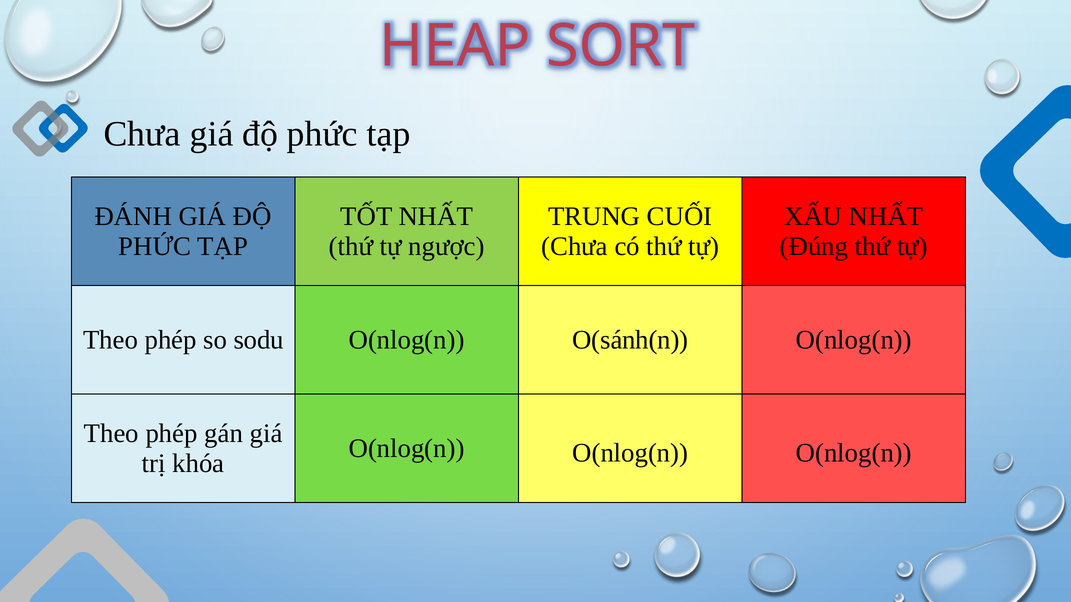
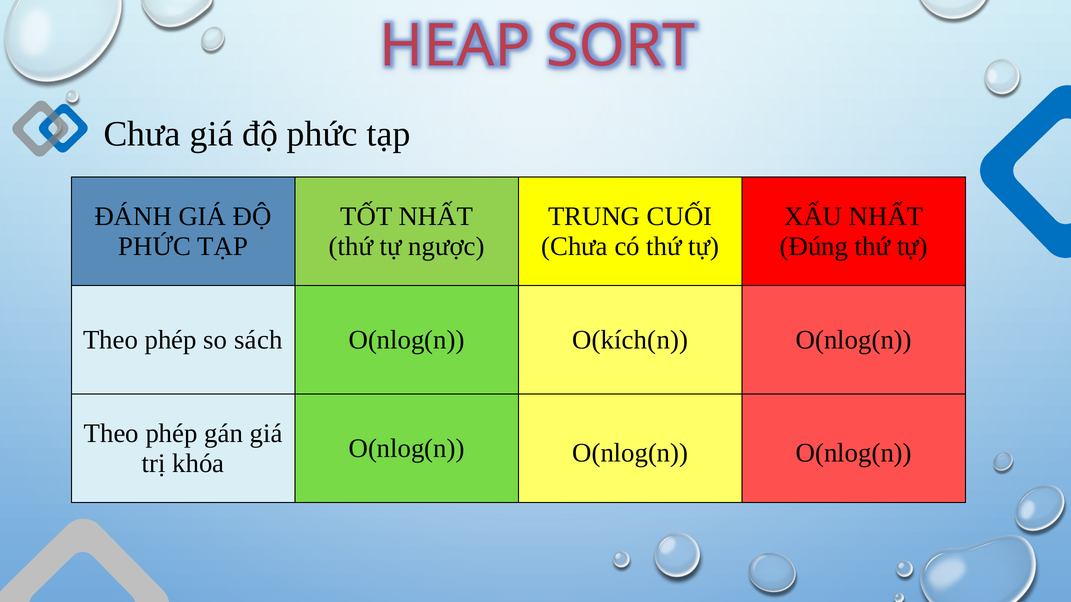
sodu: sodu -> sách
O(sánh(n: O(sánh(n -> O(kích(n
